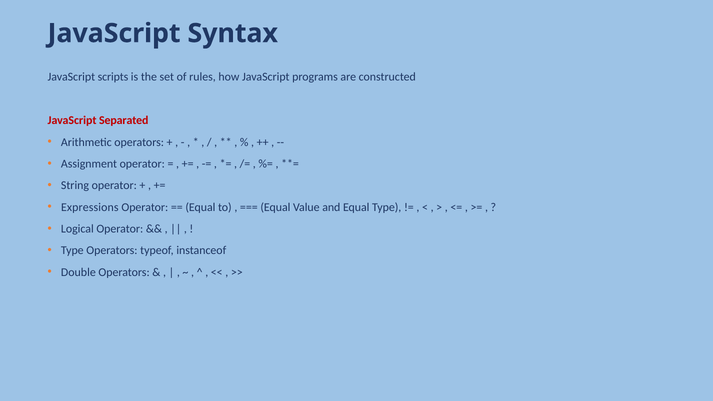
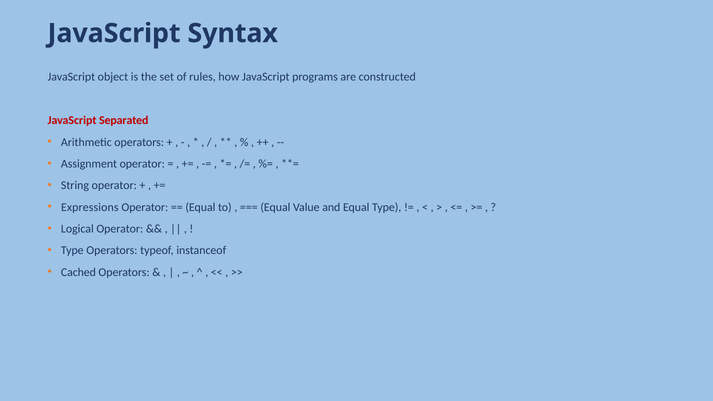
scripts: scripts -> object
Double: Double -> Cached
